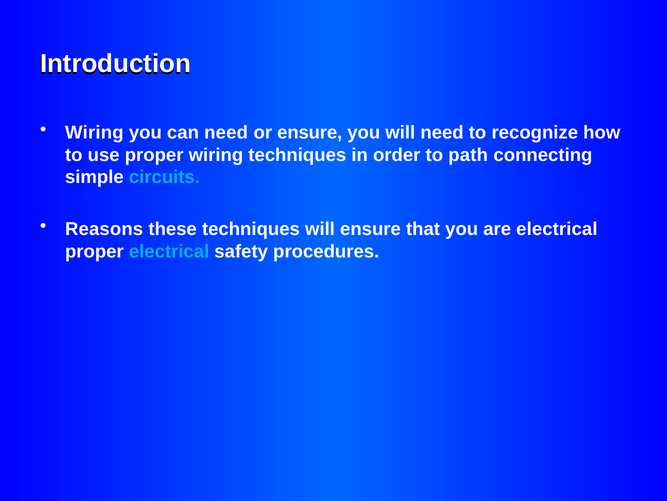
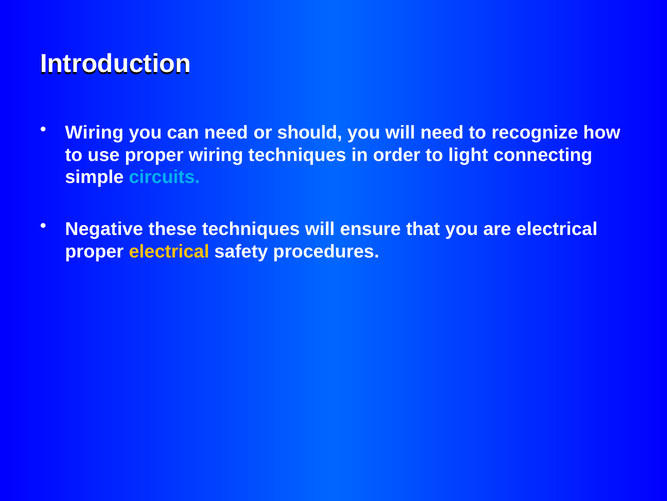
or ensure: ensure -> should
path: path -> light
Reasons: Reasons -> Negative
electrical at (169, 251) colour: light blue -> yellow
